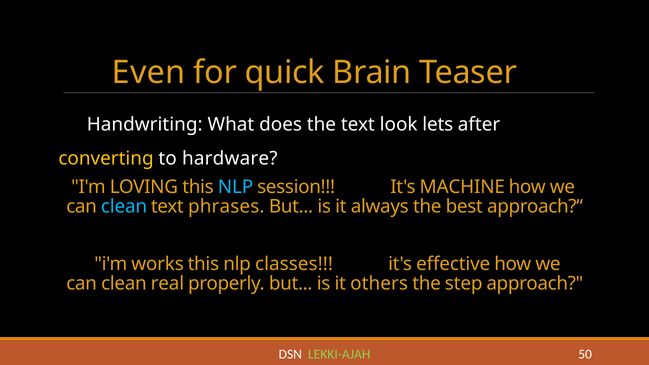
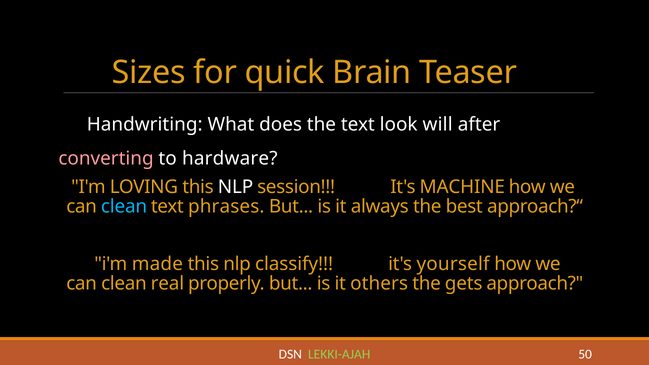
Even: Even -> Sizes
lets: lets -> will
converting colour: yellow -> pink
NLP at (236, 187) colour: light blue -> white
works: works -> made
classes: classes -> classify
effective: effective -> yourself
step: step -> gets
